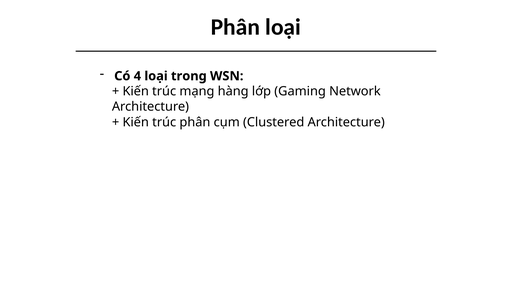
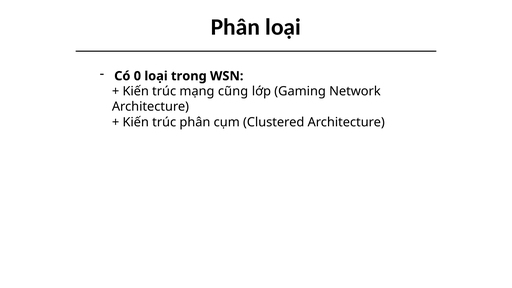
4: 4 -> 0
hàng: hàng -> cũng
